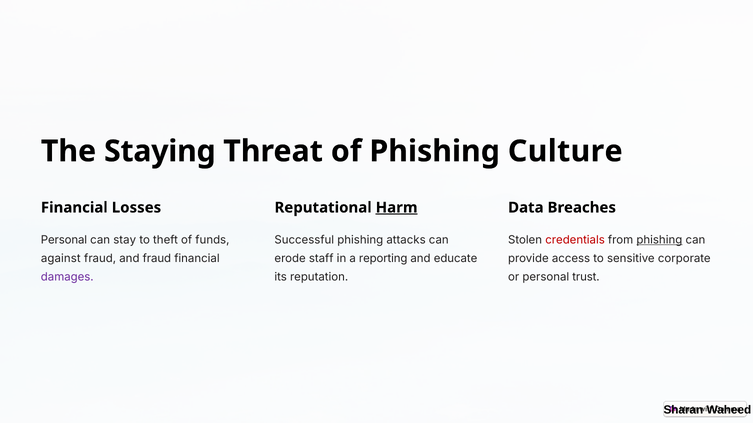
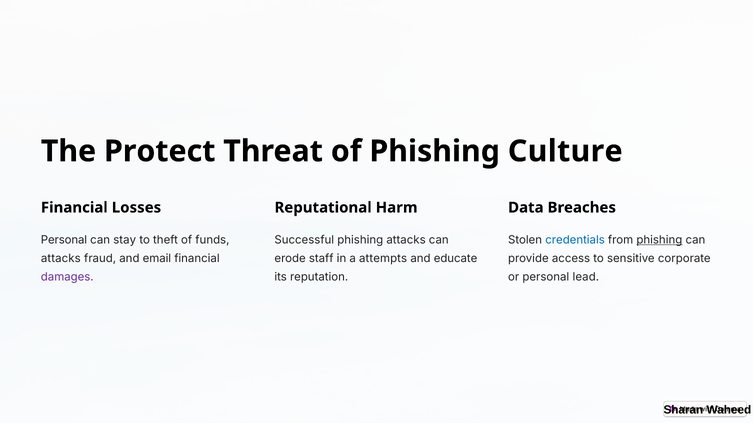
Staying: Staying -> Protect
Harm underline: present -> none
credentials colour: red -> blue
against at (61, 259): against -> attacks
and fraud: fraud -> email
reporting: reporting -> attempts
trust: trust -> lead
